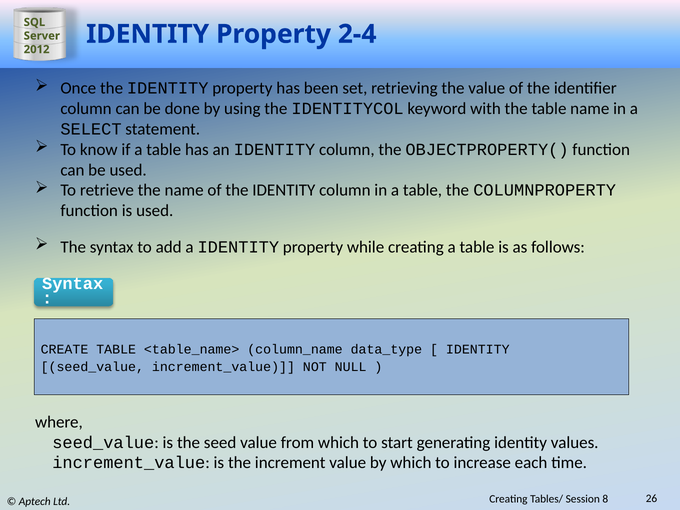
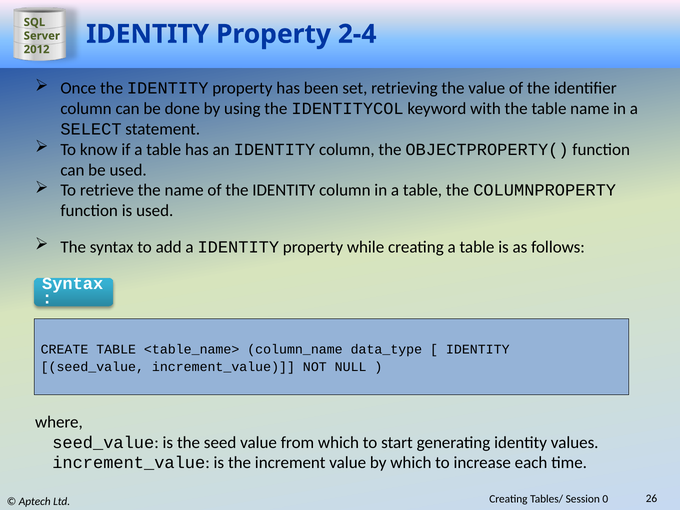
8: 8 -> 0
